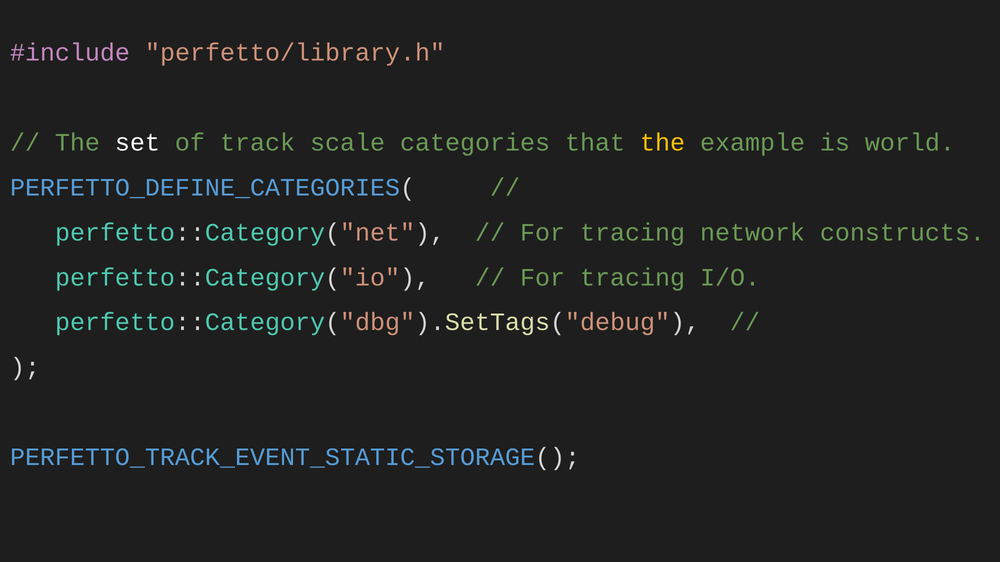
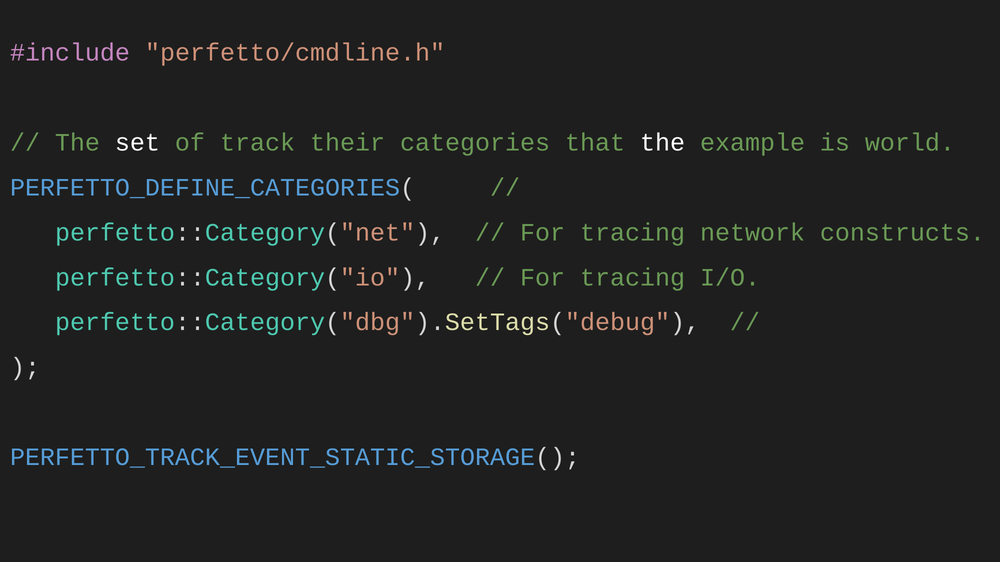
perfetto/library.h: perfetto/library.h -> perfetto/cmdline.h
scale: scale -> their
the at (663, 143) colour: yellow -> white
